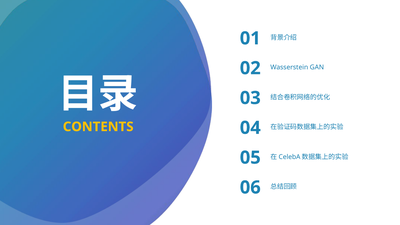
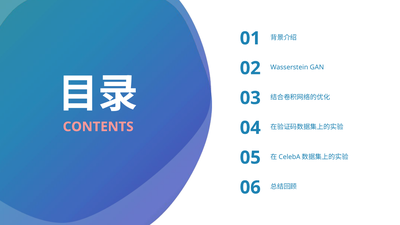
CONTENTS colour: yellow -> pink
